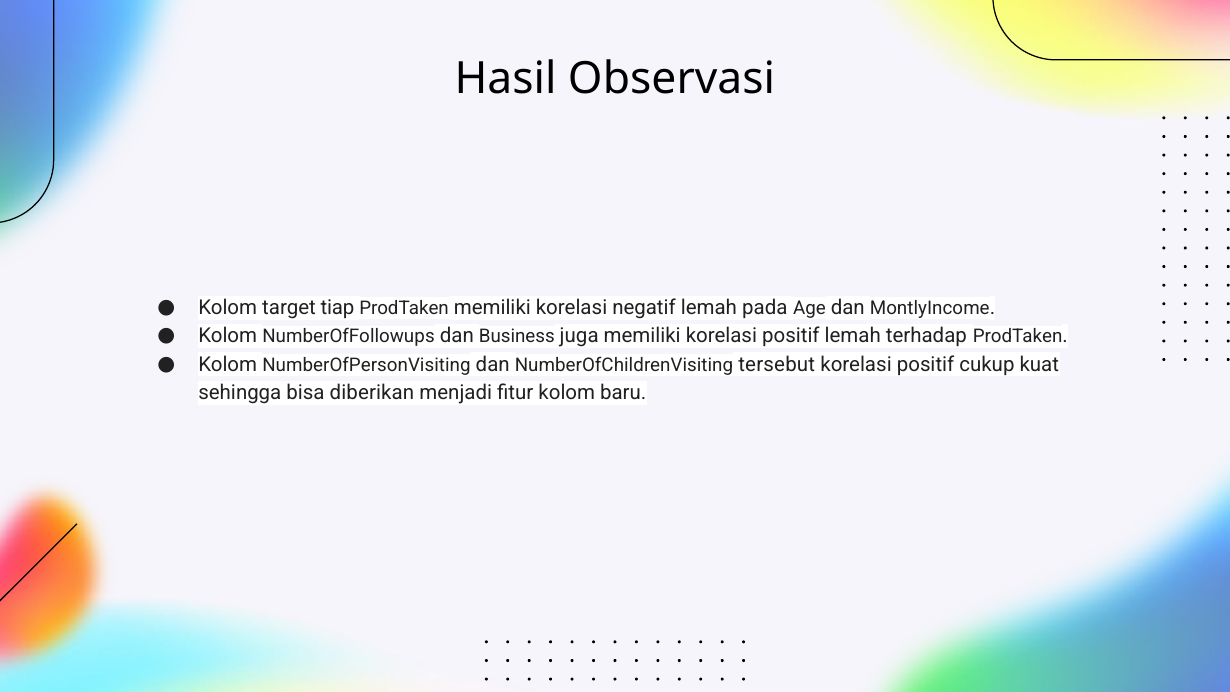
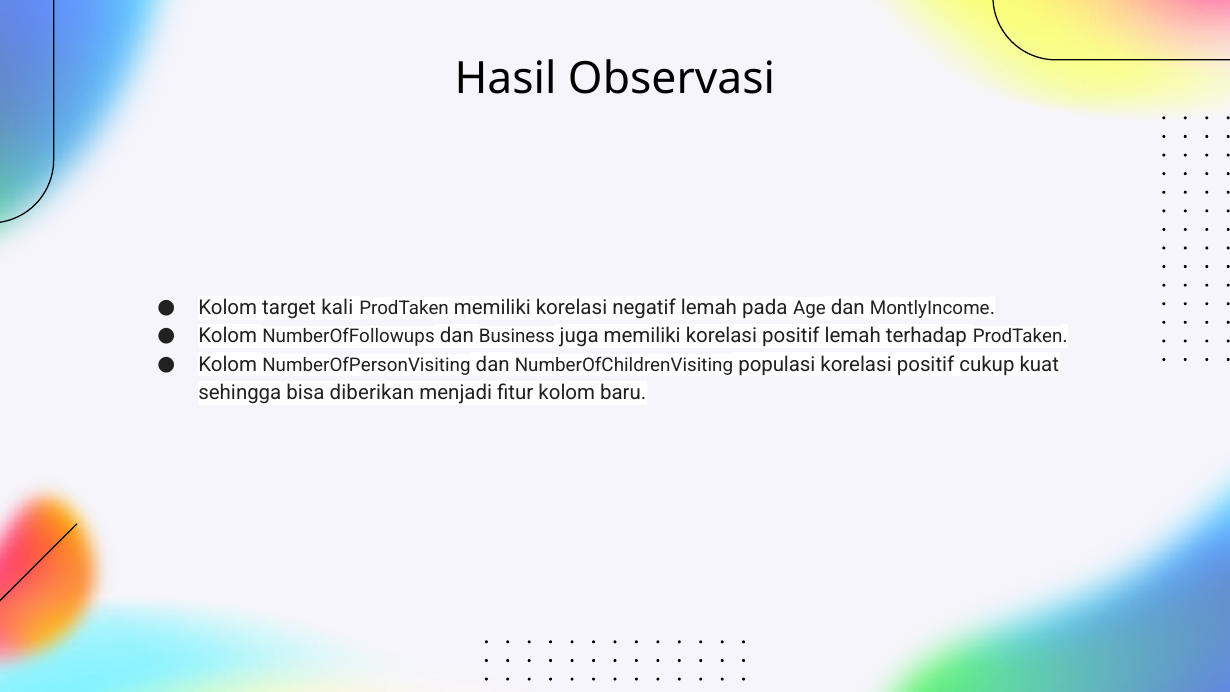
tiap: tiap -> kali
tersebut: tersebut -> populasi
